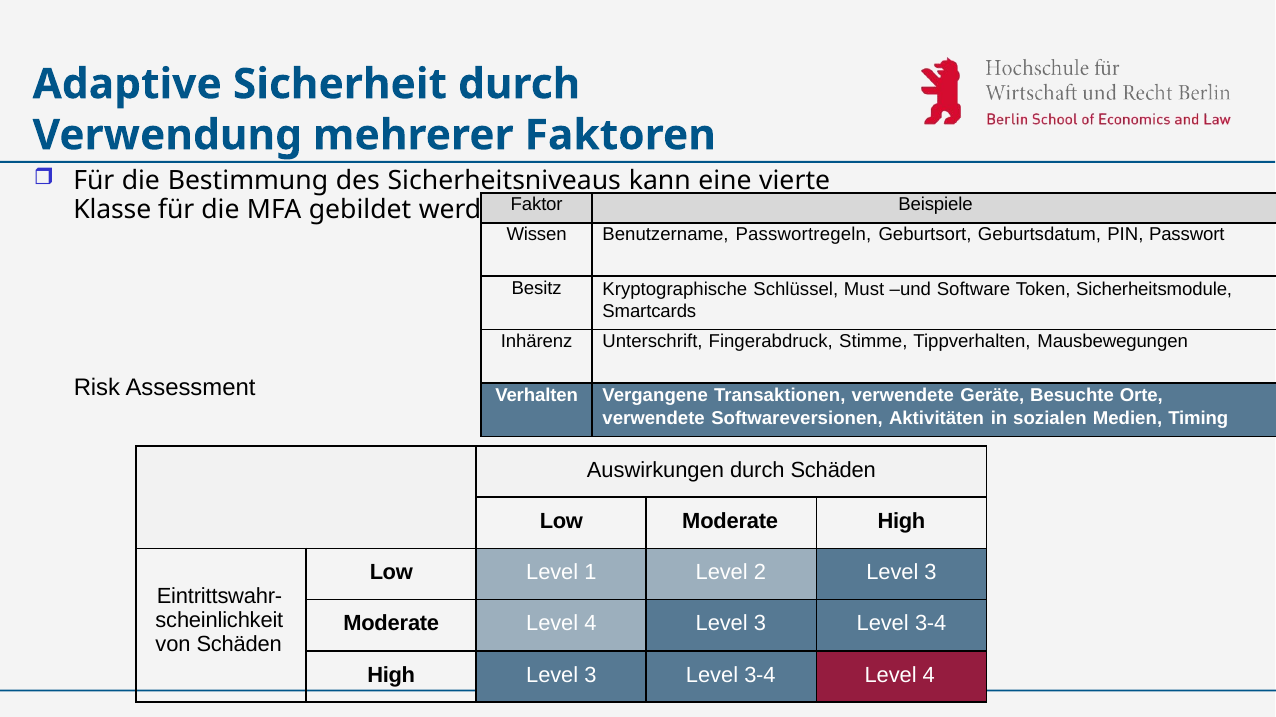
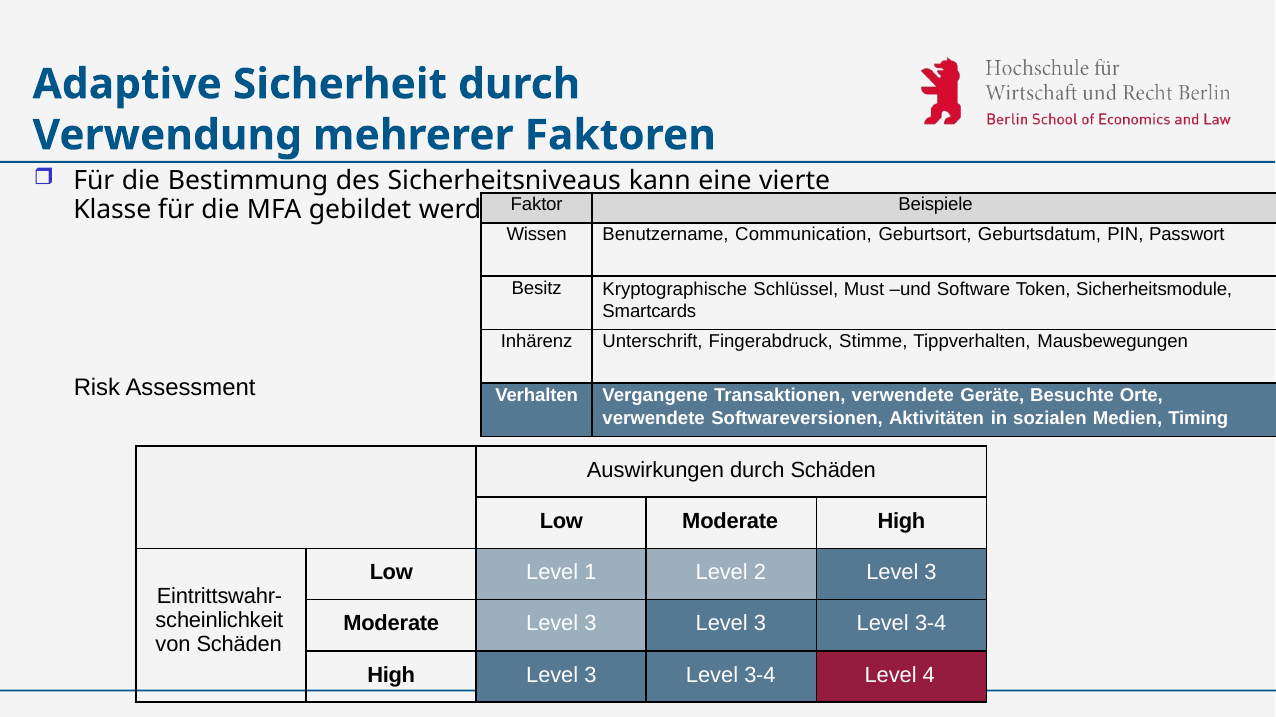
Passwortregeln: Passwortregeln -> Communication
Moderate Level 4: 4 -> 3
